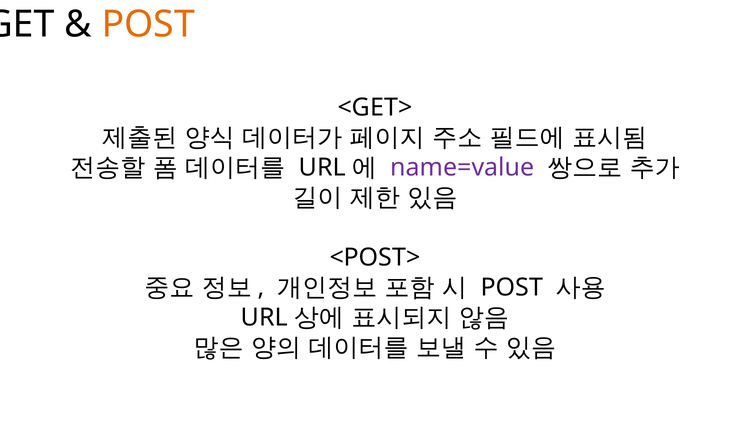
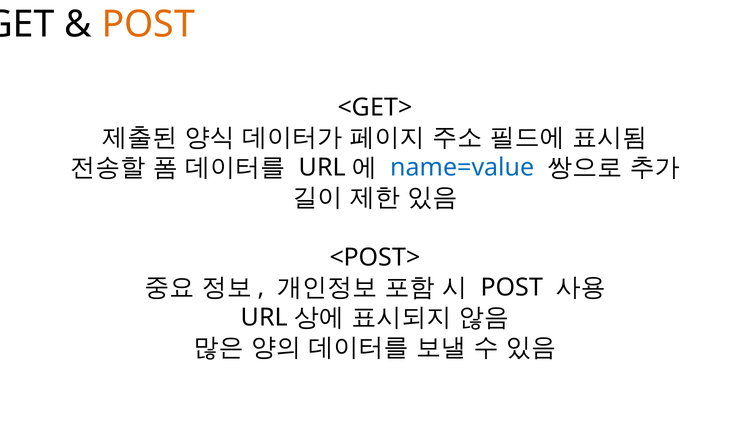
name=value colour: purple -> blue
